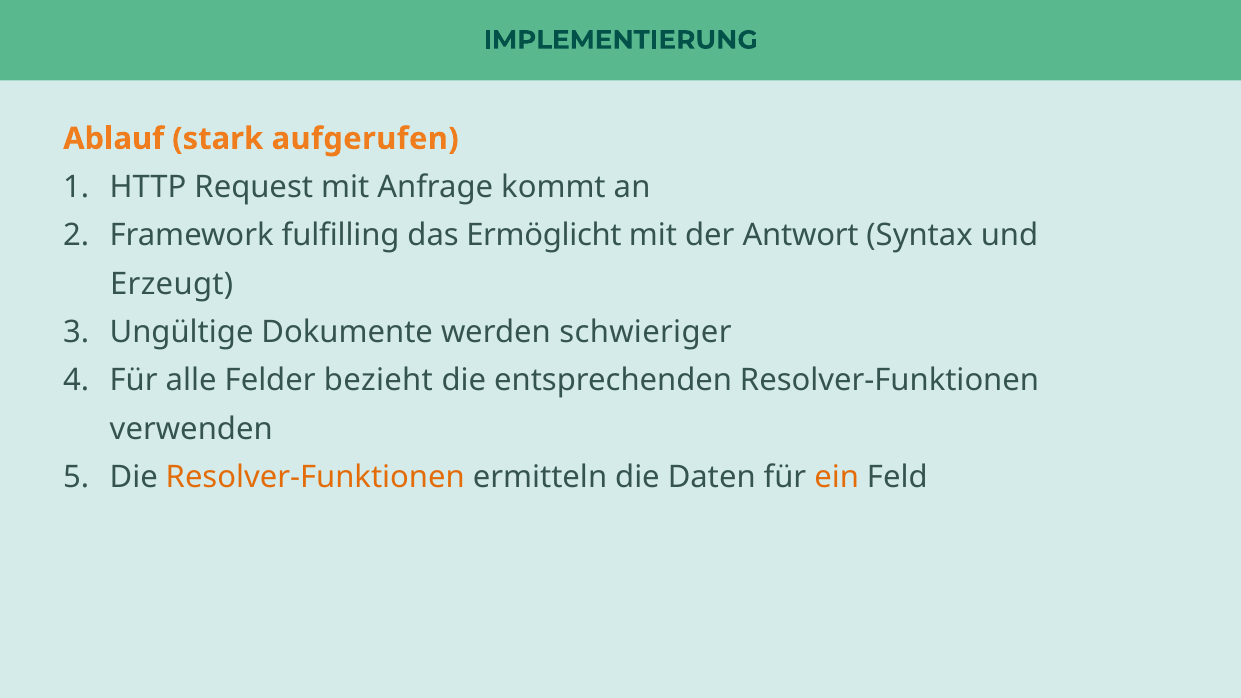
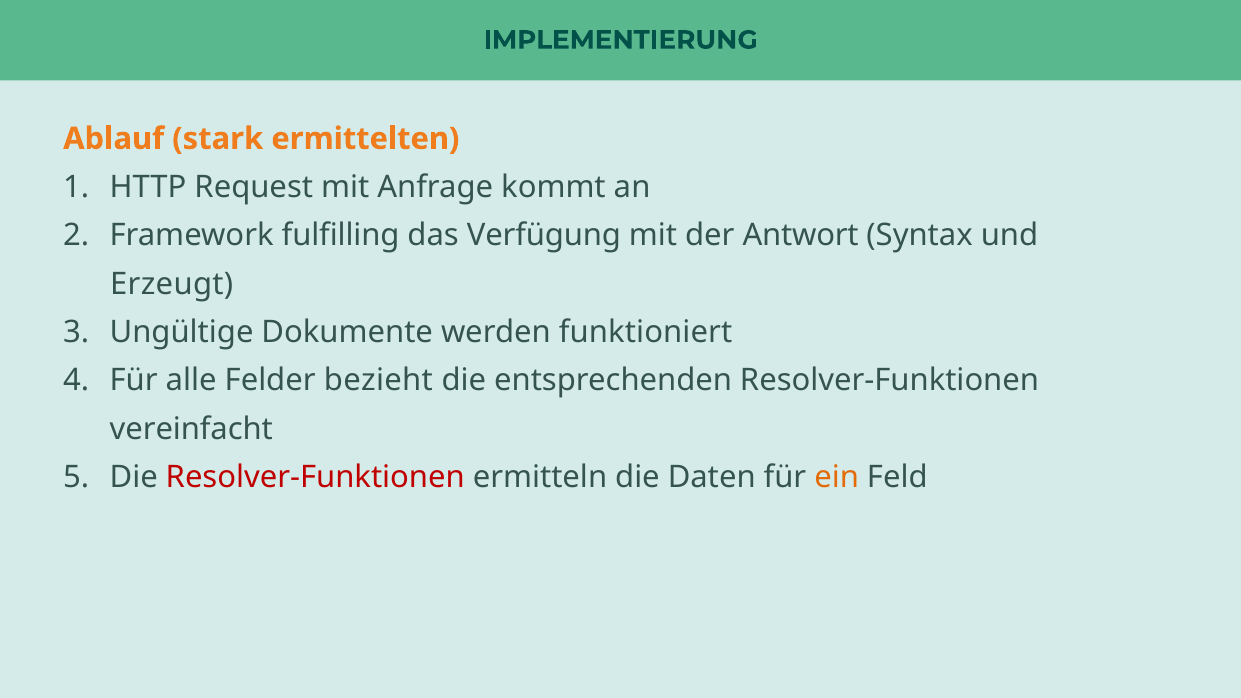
aufgerufen: aufgerufen -> ermittelten
Ermöglicht: Ermöglicht -> Verfügung
schwieriger: schwieriger -> funktioniert
verwenden: verwenden -> vereinfacht
Resolver-Funktionen at (315, 477) colour: orange -> red
